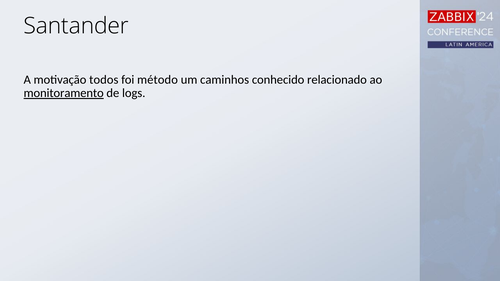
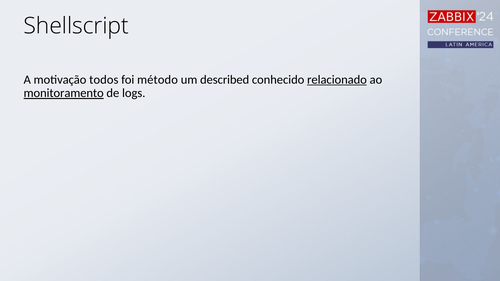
Santander: Santander -> Shellscript
caminhos: caminhos -> described
relacionado underline: none -> present
